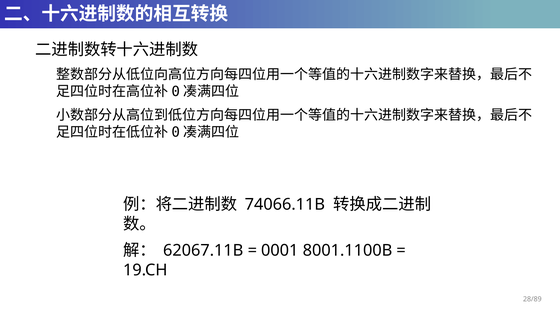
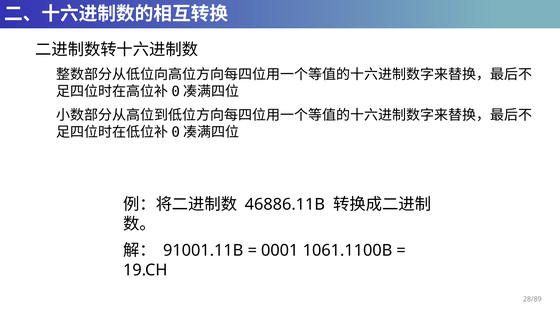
74066.11B: 74066.11B -> 46886.11B
62067.11B: 62067.11B -> 91001.11B
8001.1100B: 8001.1100B -> 1061.1100B
